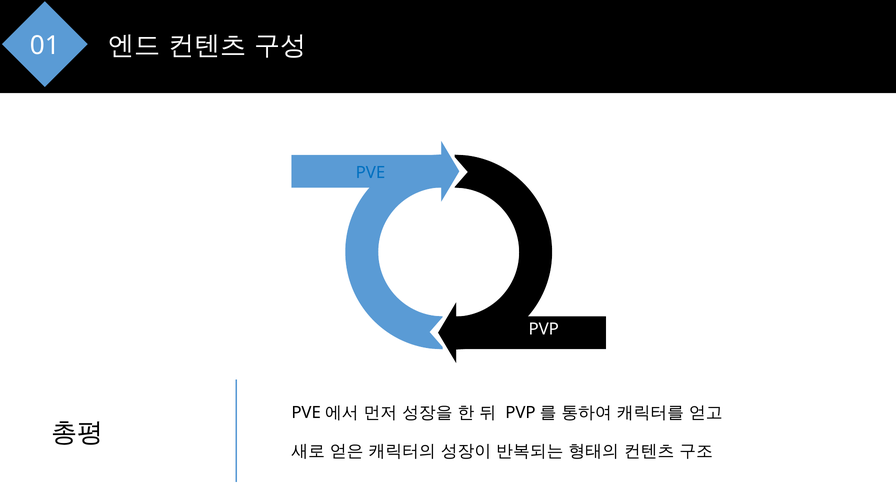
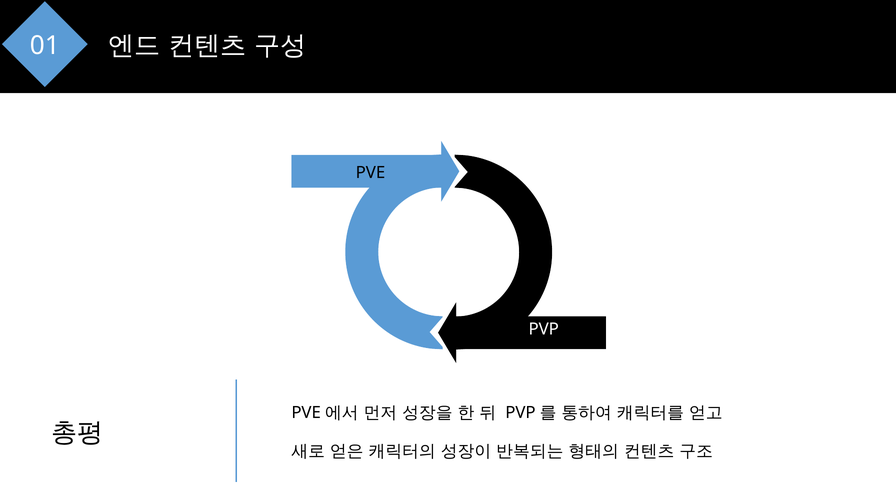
PVE colour: blue -> black
